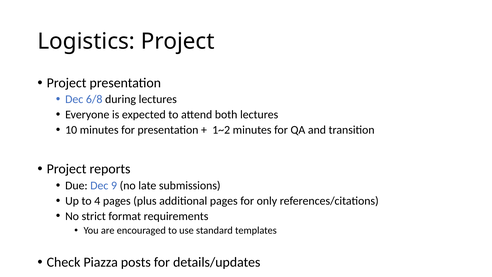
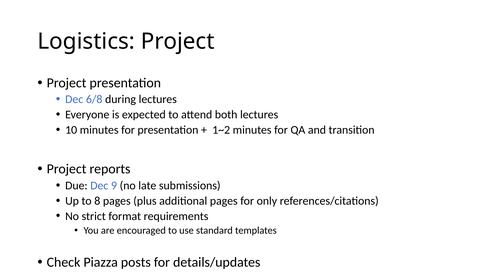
4: 4 -> 8
